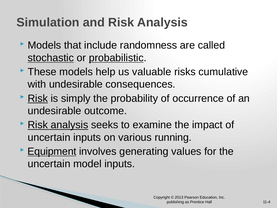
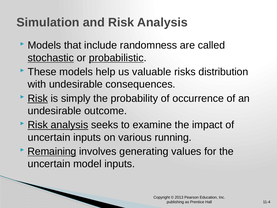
cumulative: cumulative -> distribution
Equipment: Equipment -> Remaining
